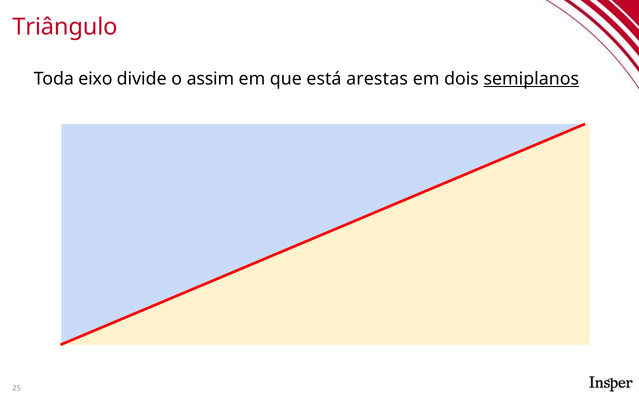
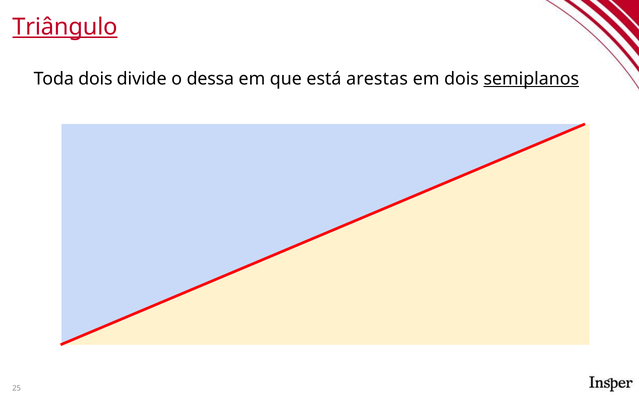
Triângulo underline: none -> present
Toda eixo: eixo -> dois
assim: assim -> dessa
